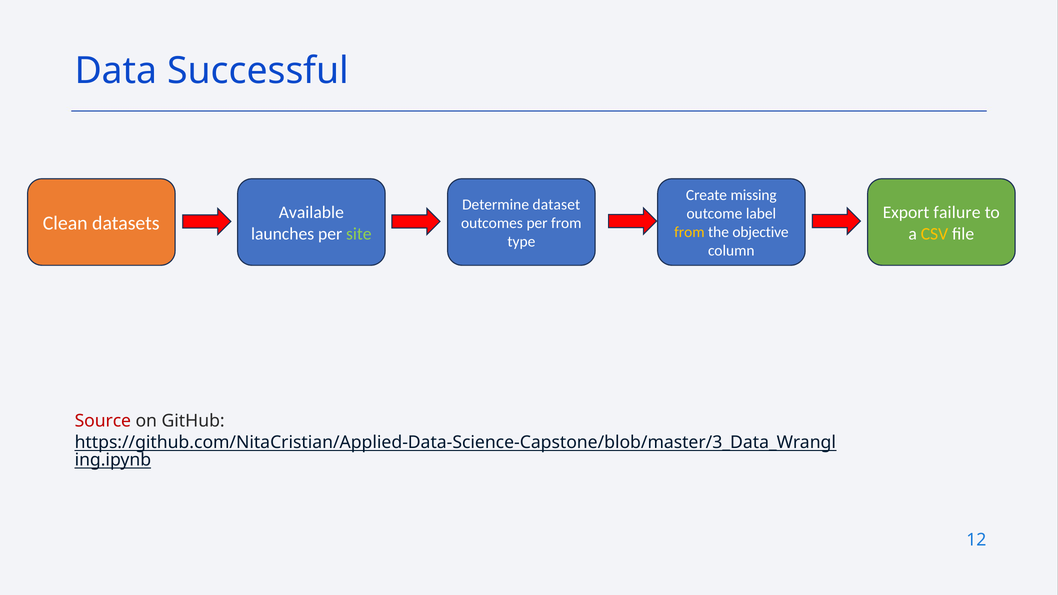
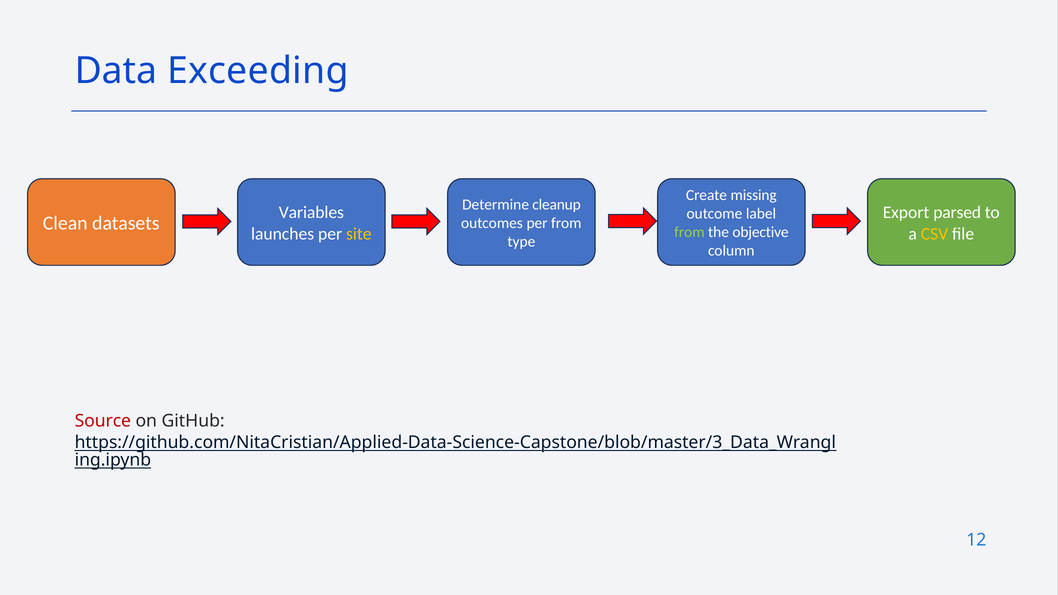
Successful: Successful -> Exceeding
dataset: dataset -> cleanup
Available: Available -> Variables
failure: failure -> parsed
from at (689, 232) colour: yellow -> light green
site colour: light green -> yellow
